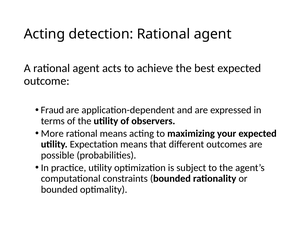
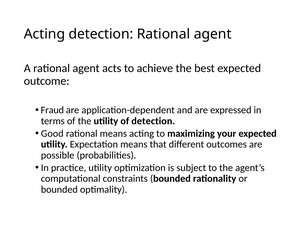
of observers: observers -> detection
More: More -> Good
